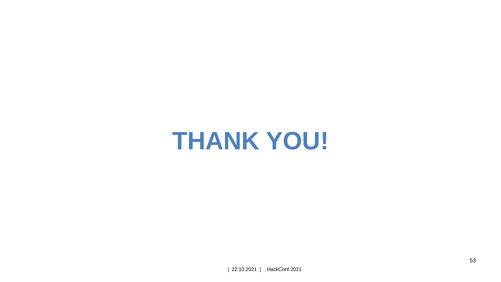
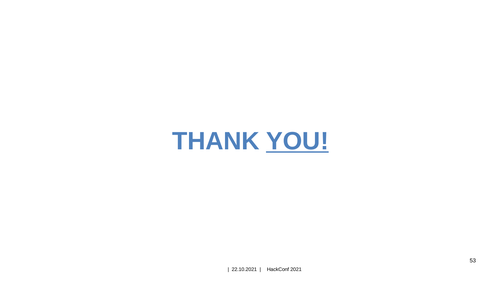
YOU underline: none -> present
